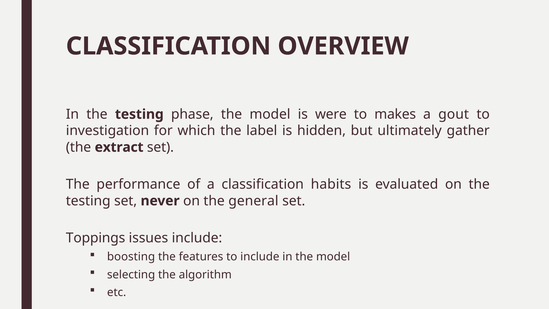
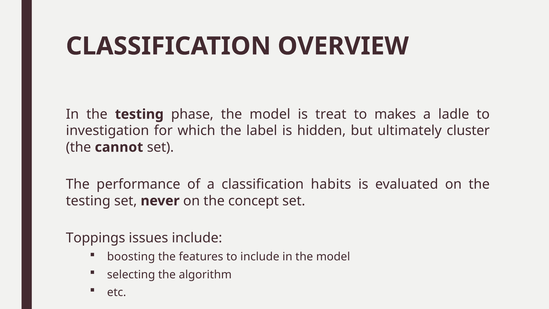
were: were -> treat
gout: gout -> ladle
gather: gather -> cluster
extract: extract -> cannot
general: general -> concept
